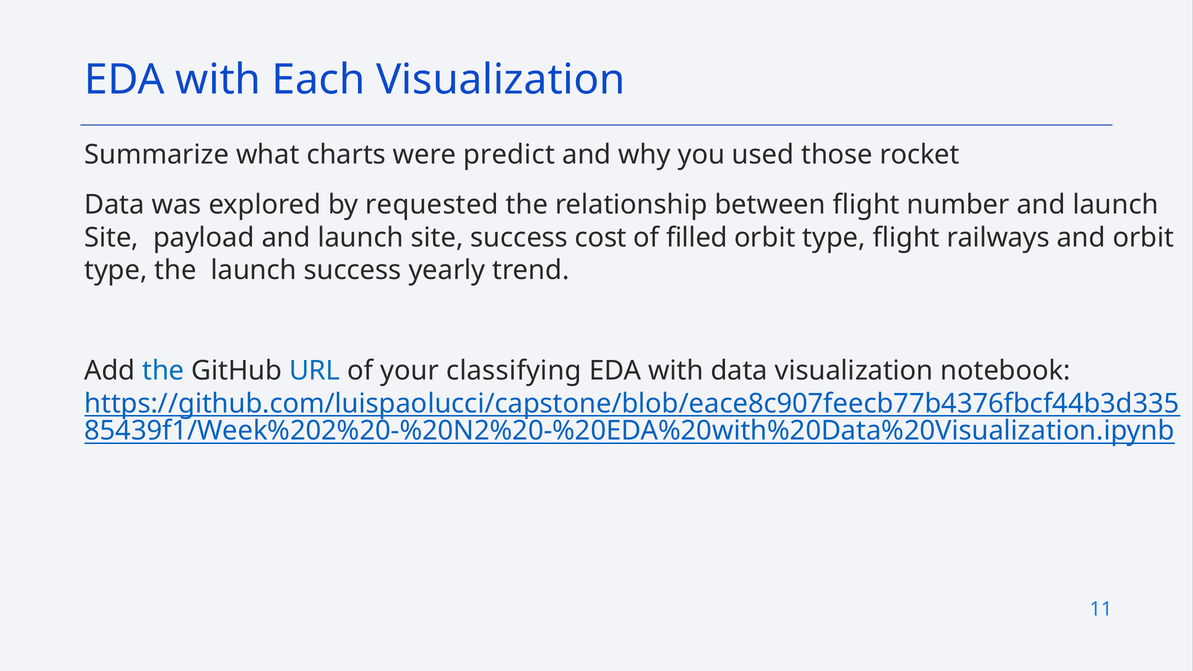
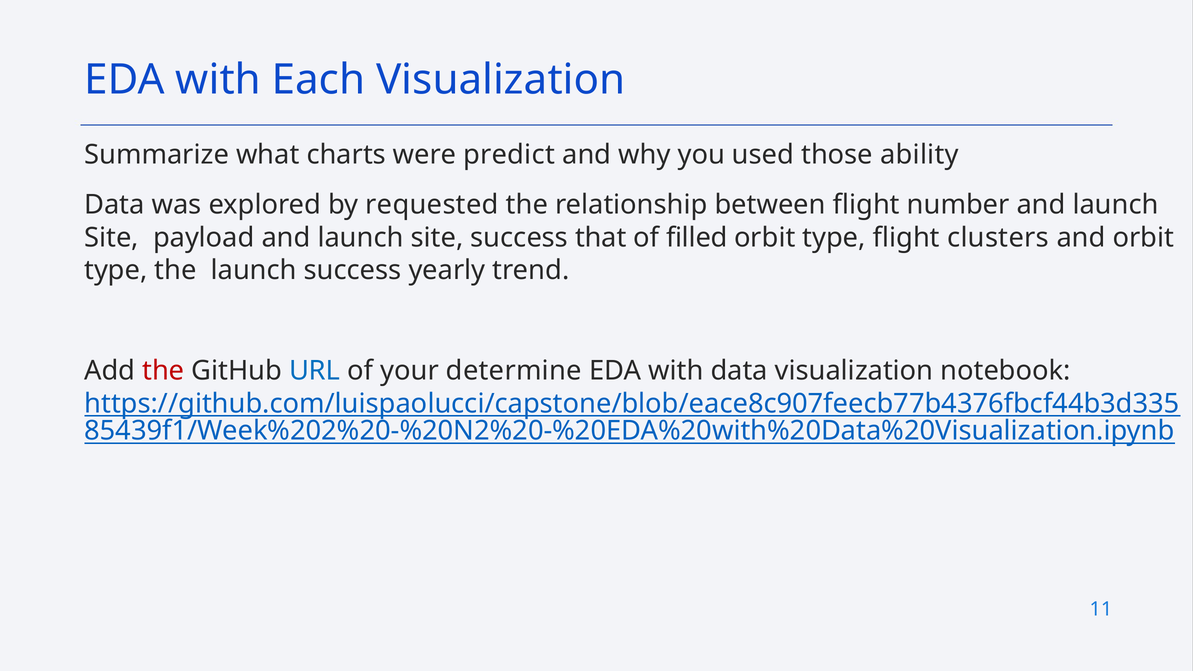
rocket: rocket -> ability
cost: cost -> that
railways: railways -> clusters
the at (163, 371) colour: blue -> red
classifying: classifying -> determine
